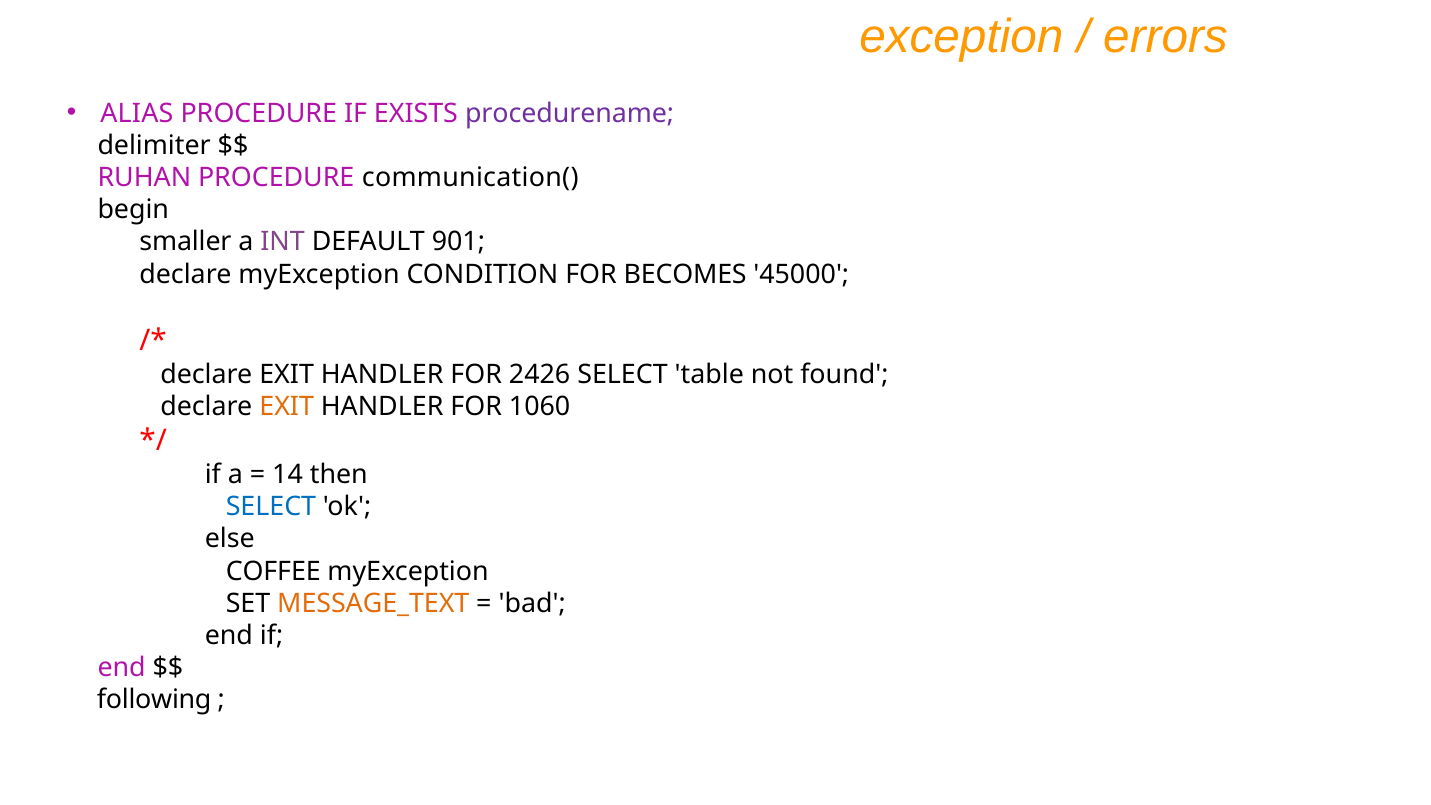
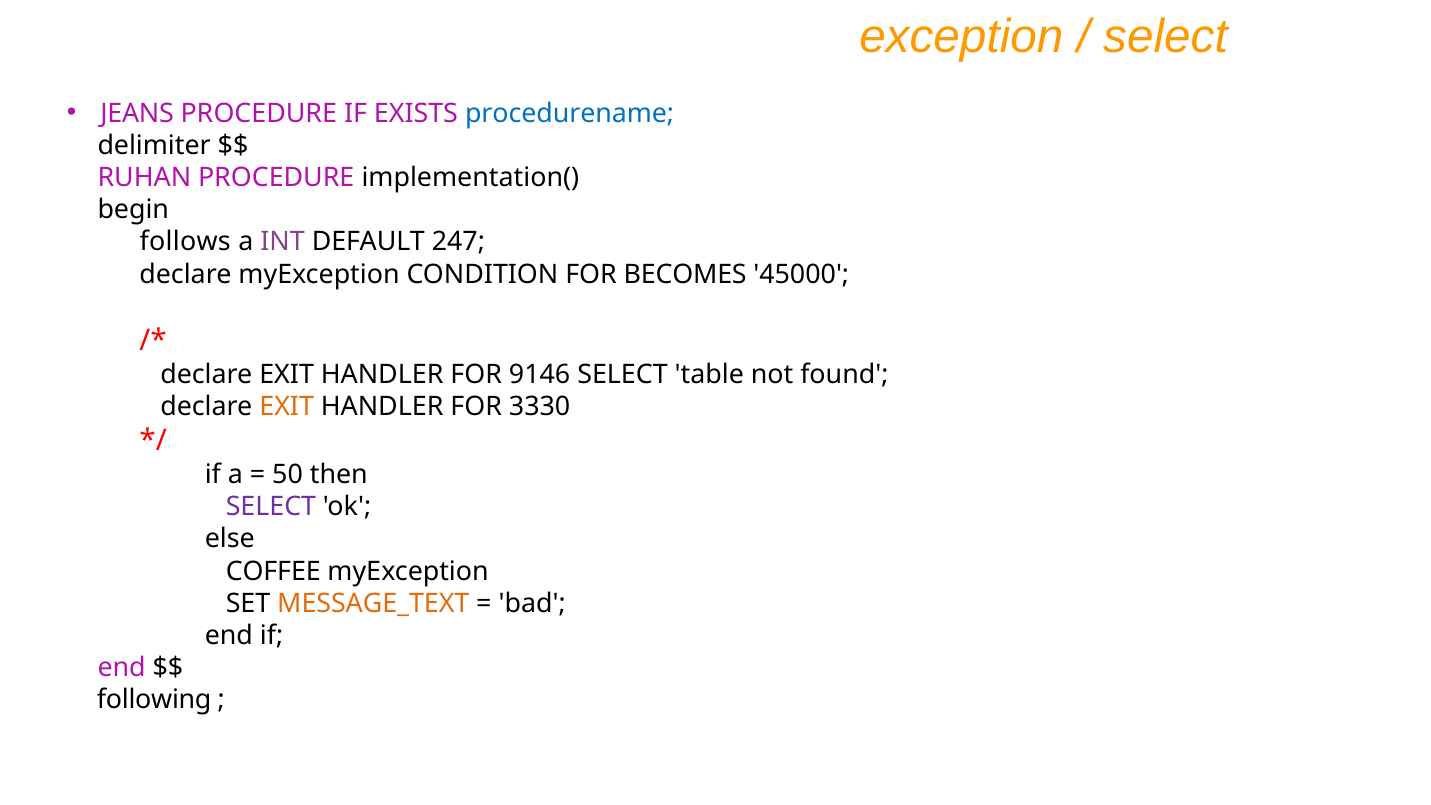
errors at (1166, 37): errors -> select
ALIAS: ALIAS -> JEANS
procedurename colour: purple -> blue
communication(: communication( -> implementation(
smaller: smaller -> follows
901: 901 -> 247
2426: 2426 -> 9146
1060: 1060 -> 3330
14: 14 -> 50
SELECT at (271, 507) colour: blue -> purple
